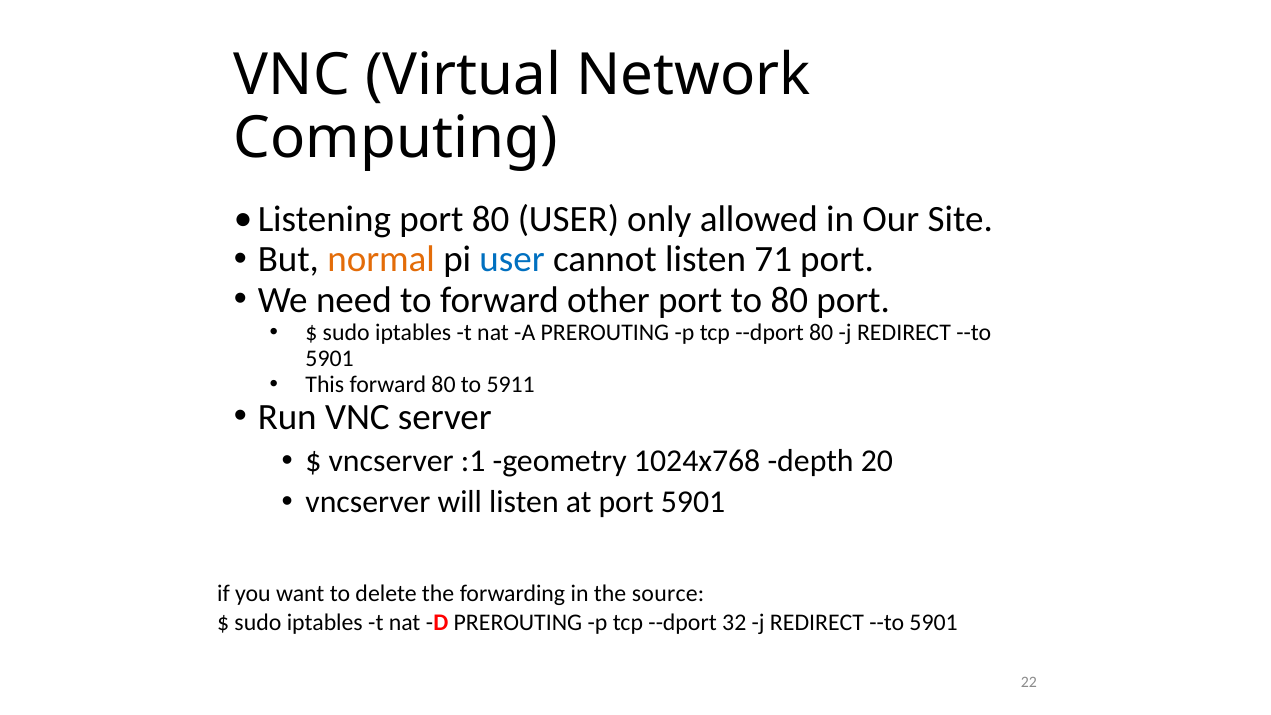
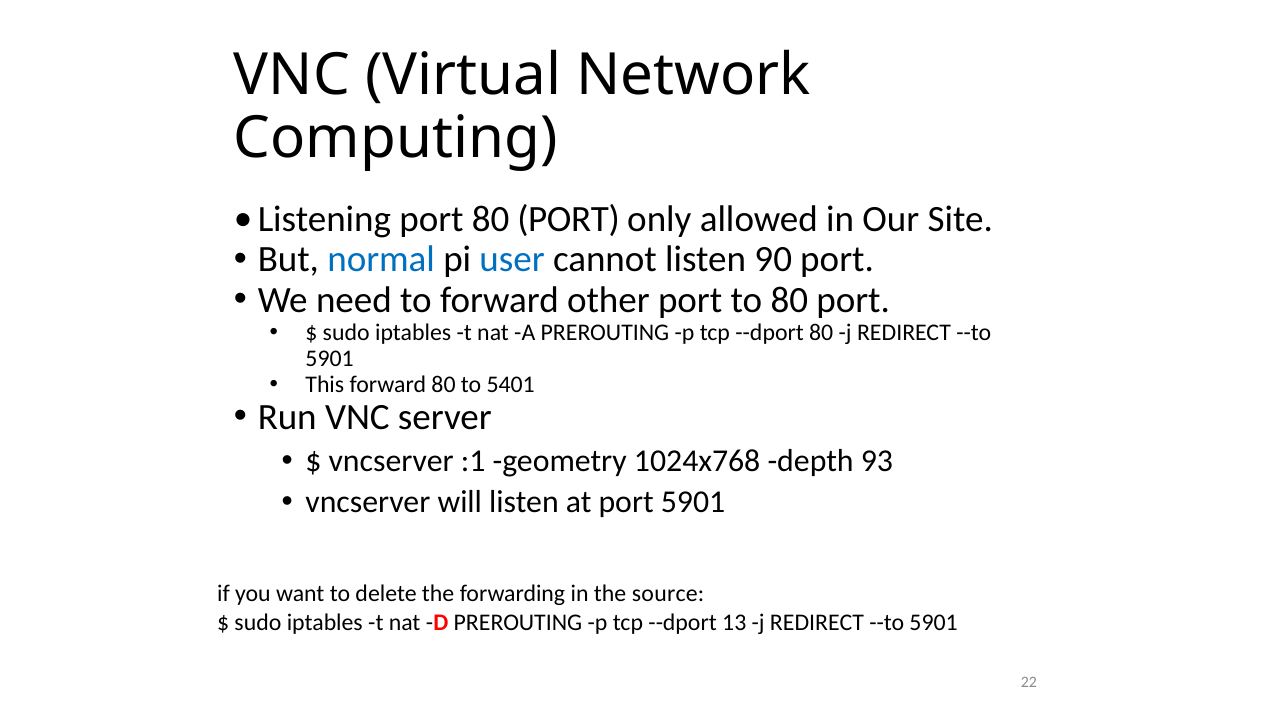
port 80 USER: USER -> PORT
normal colour: orange -> blue
71: 71 -> 90
5911: 5911 -> 5401
20: 20 -> 93
32: 32 -> 13
